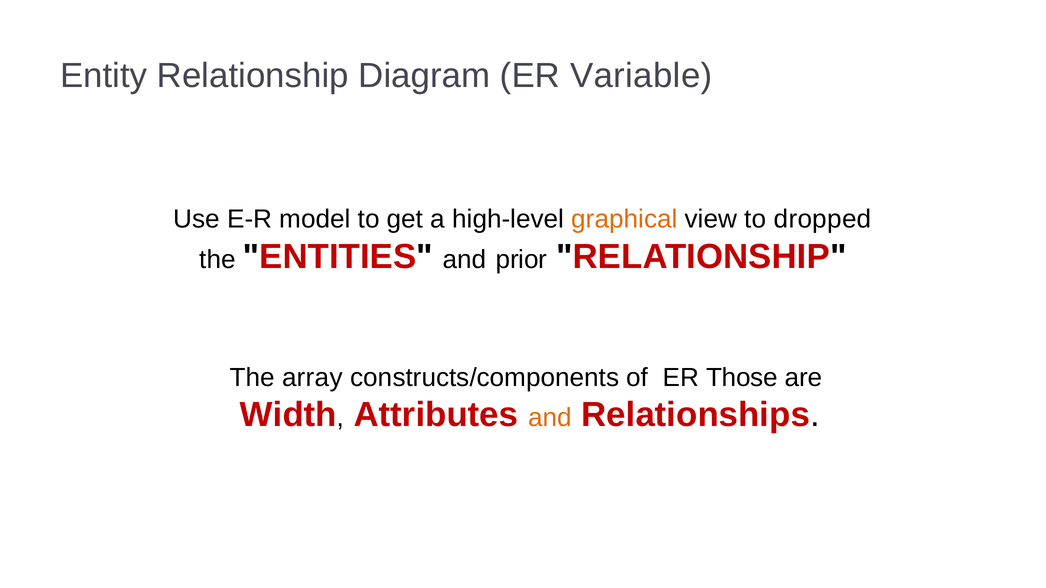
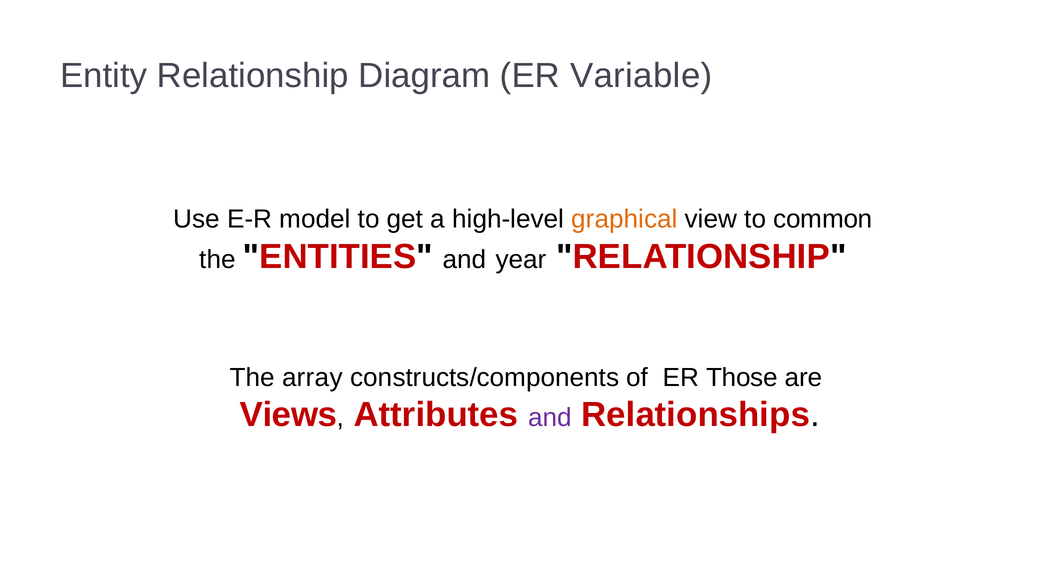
dropped: dropped -> common
prior: prior -> year
Width: Width -> Views
and at (550, 418) colour: orange -> purple
